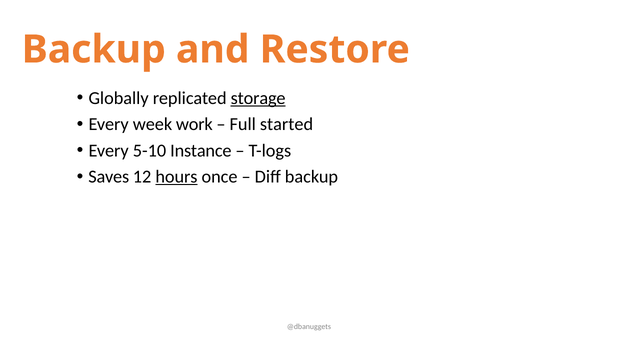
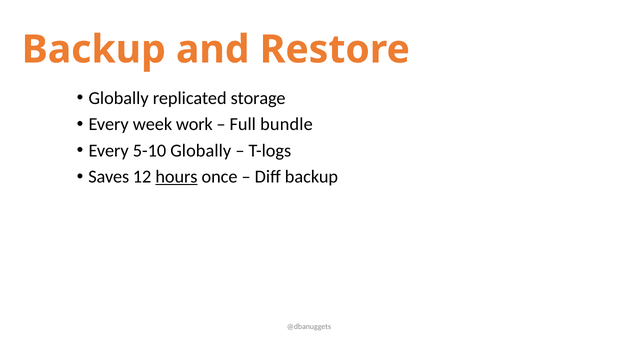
storage underline: present -> none
started: started -> bundle
5-10 Instance: Instance -> Globally
